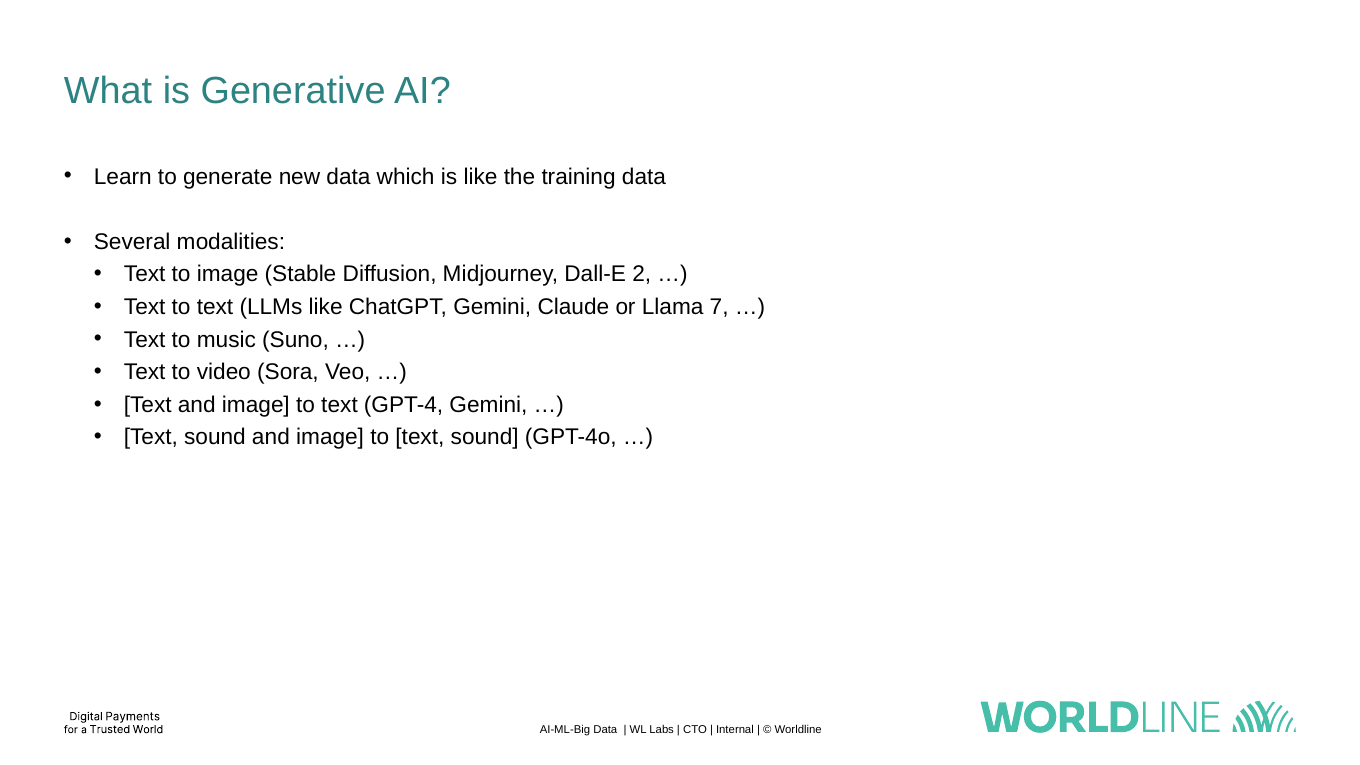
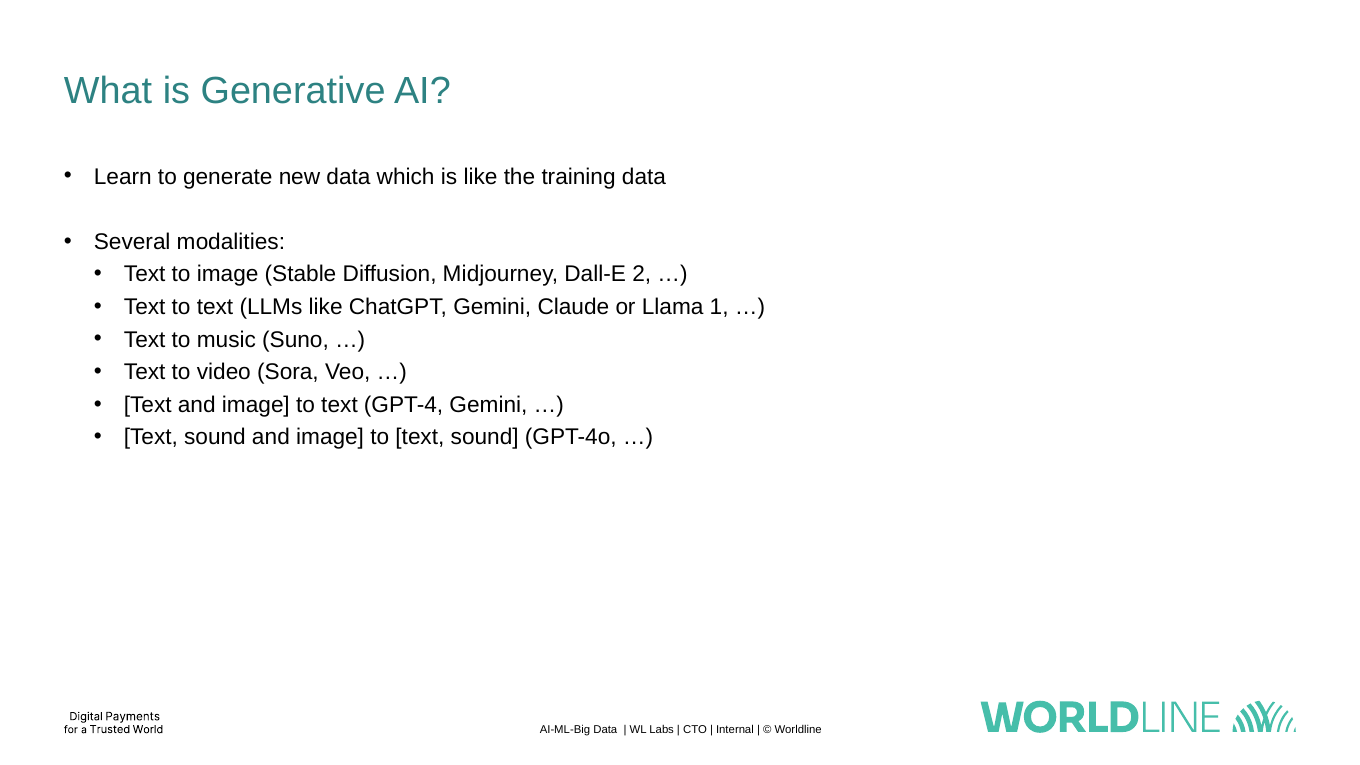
7: 7 -> 1
